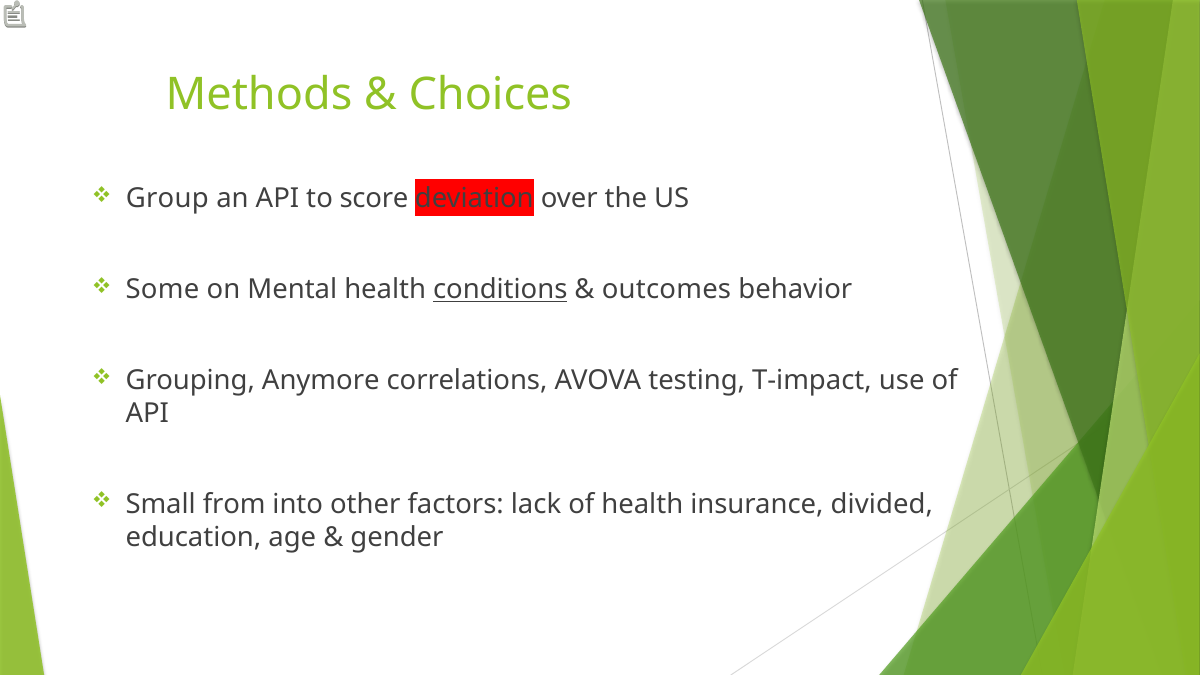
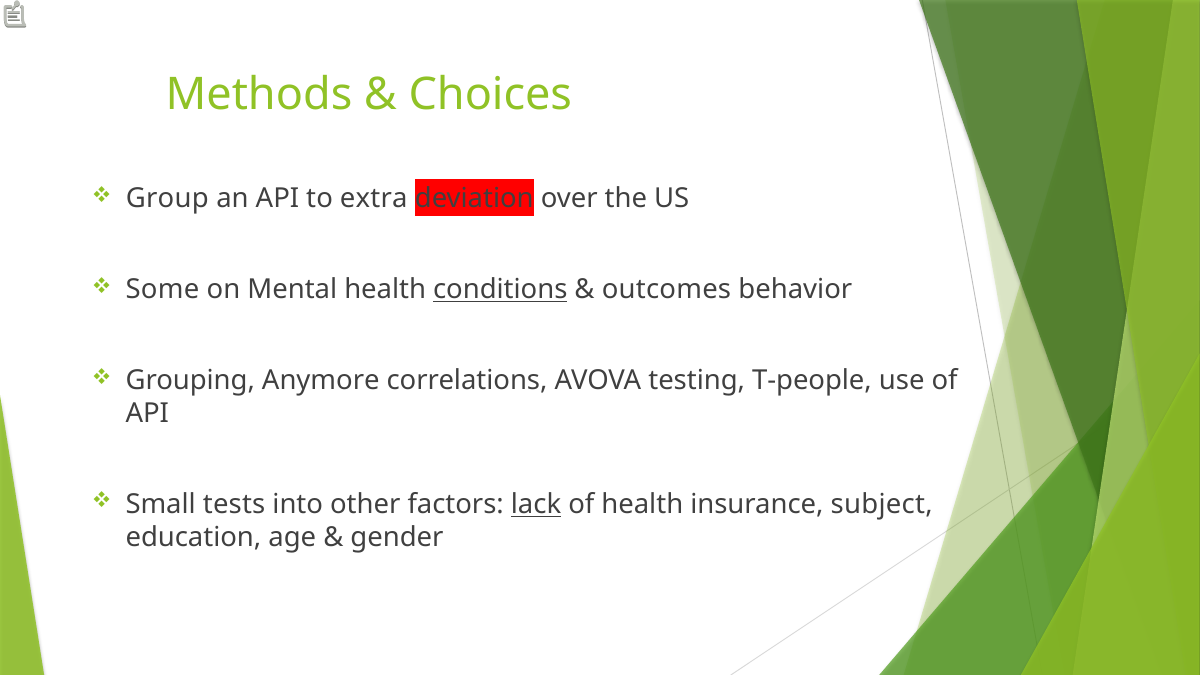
score: score -> extra
T-impact: T-impact -> T-people
from: from -> tests
lack underline: none -> present
divided: divided -> subject
